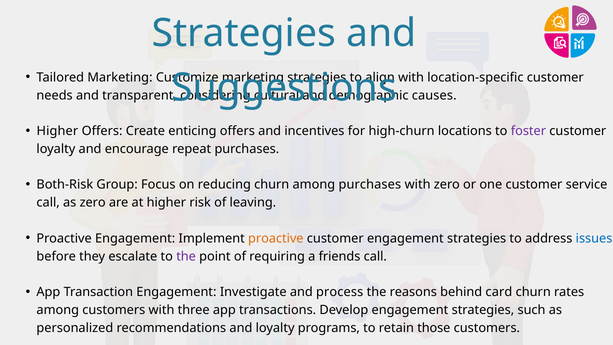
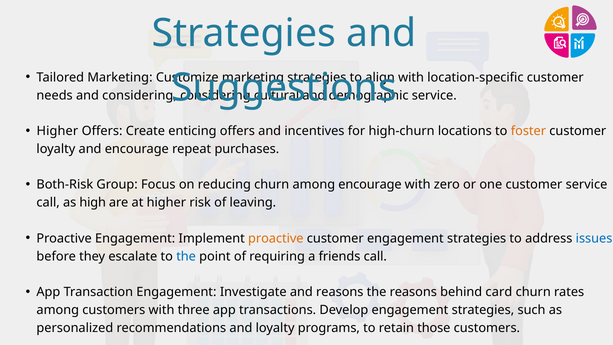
and transparent: transparent -> considering
causes at (434, 95): causes -> service
foster colour: purple -> orange
among purchases: purchases -> encourage
as zero: zero -> high
the at (186, 256) colour: purple -> blue
and process: process -> reasons
